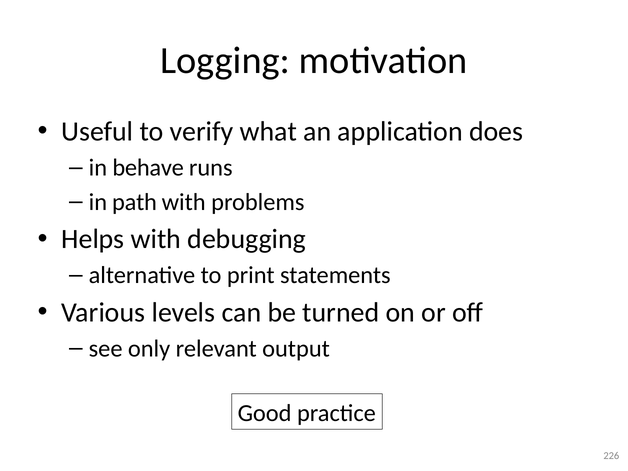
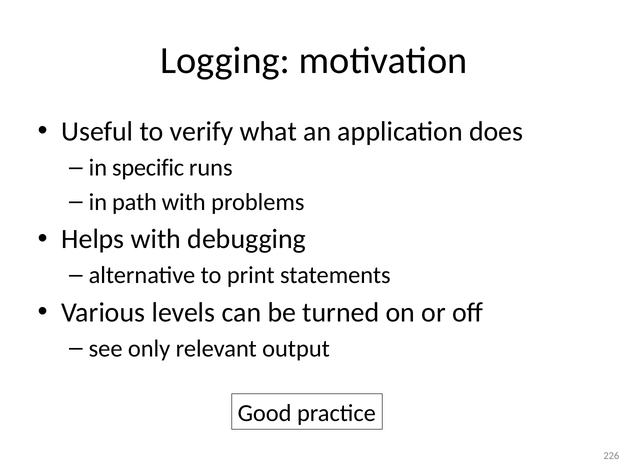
behave: behave -> specific
